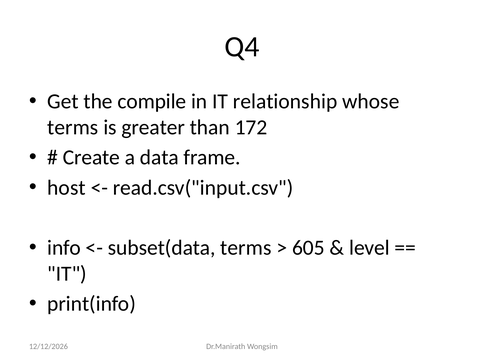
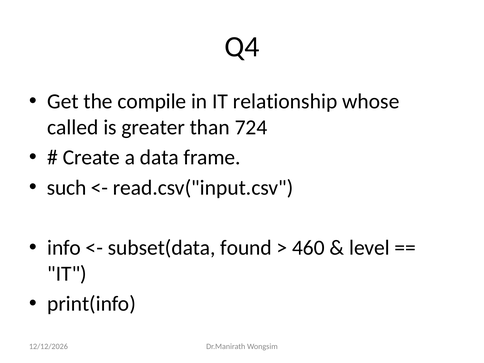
terms at (73, 127): terms -> called
172: 172 -> 724
host: host -> such
subset(data terms: terms -> found
605: 605 -> 460
